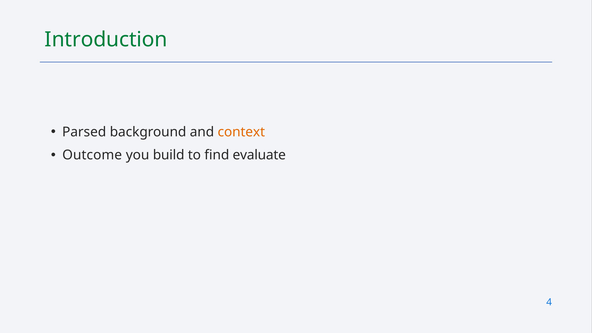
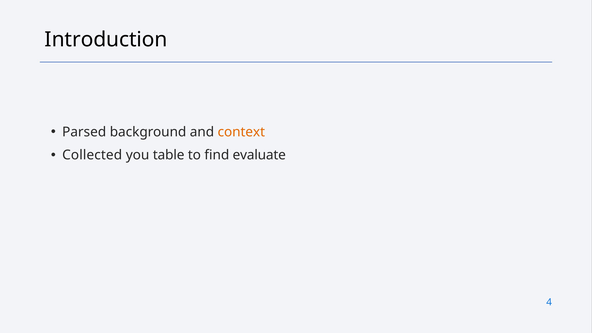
Introduction colour: green -> black
Outcome: Outcome -> Collected
build: build -> table
